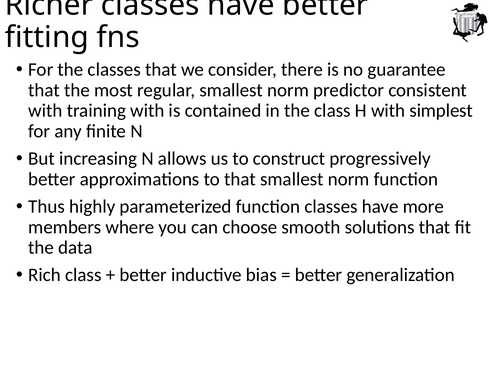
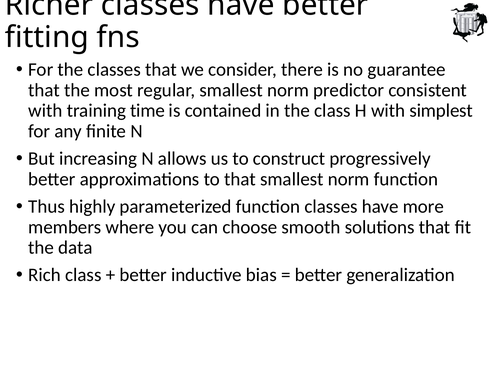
training with: with -> time
